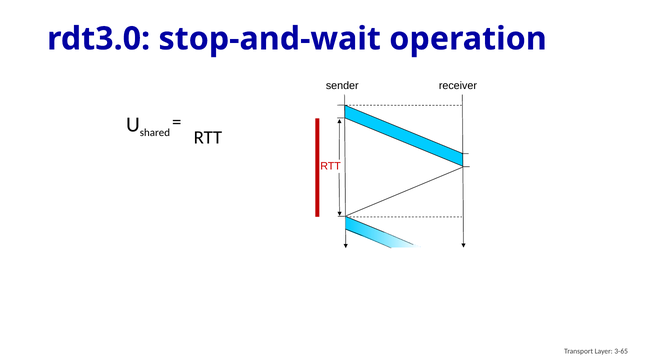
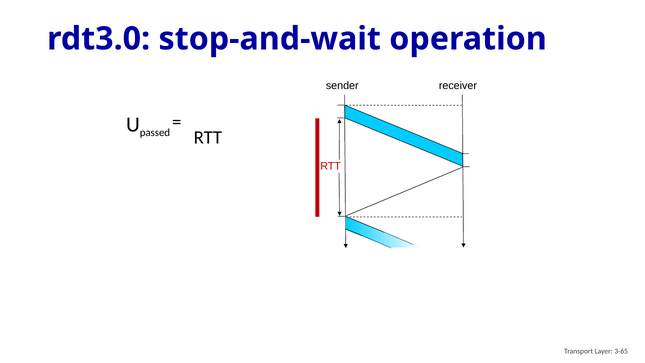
shared: shared -> passed
